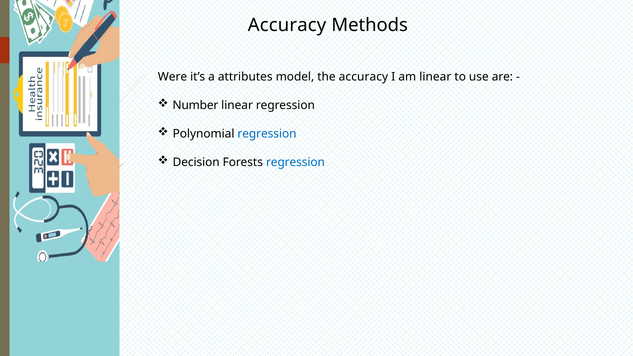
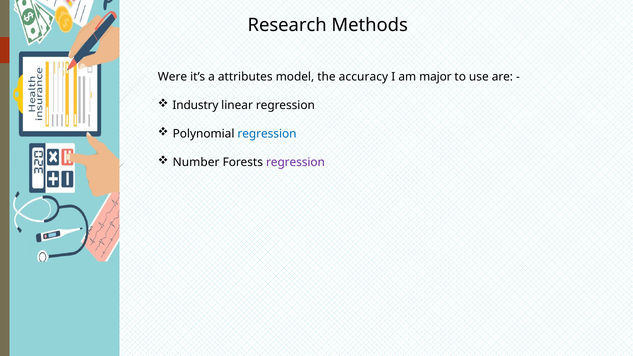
Accuracy at (287, 25): Accuracy -> Research
am linear: linear -> major
Number: Number -> Industry
Decision: Decision -> Number
regression at (295, 162) colour: blue -> purple
